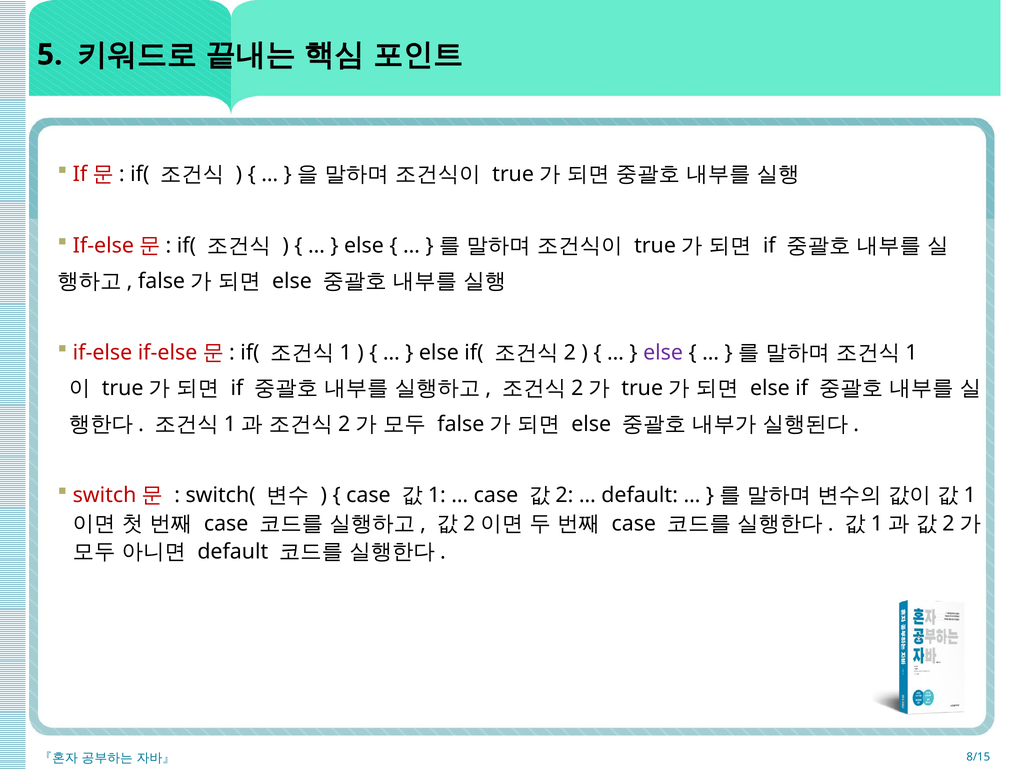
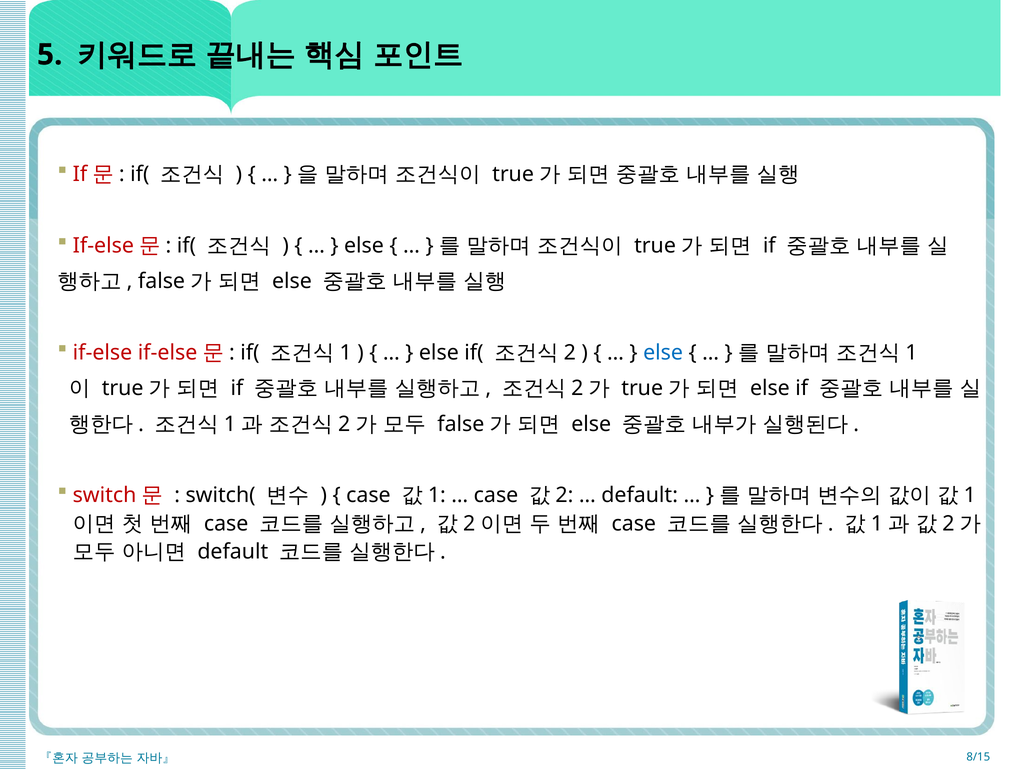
else at (663, 352) colour: purple -> blue
